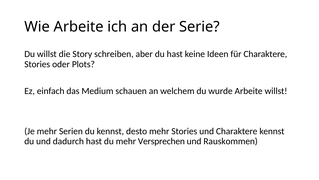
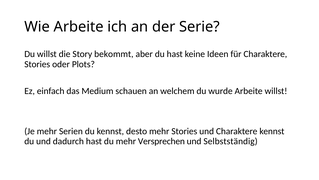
schreiben: schreiben -> bekommt
Rauskommen: Rauskommen -> Selbstständig
